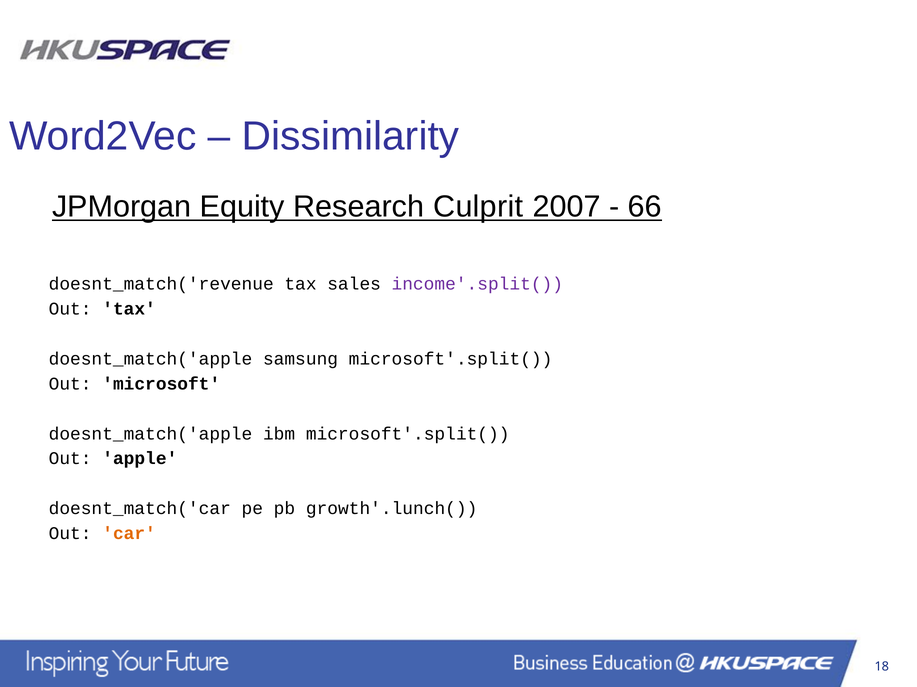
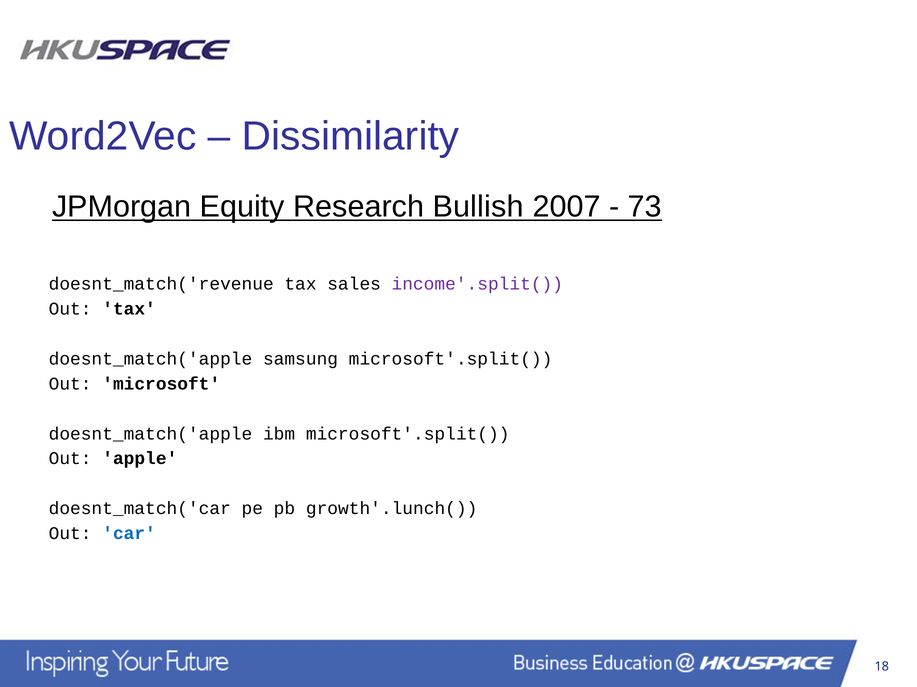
Culprit: Culprit -> Bullish
66: 66 -> 73
car colour: orange -> blue
